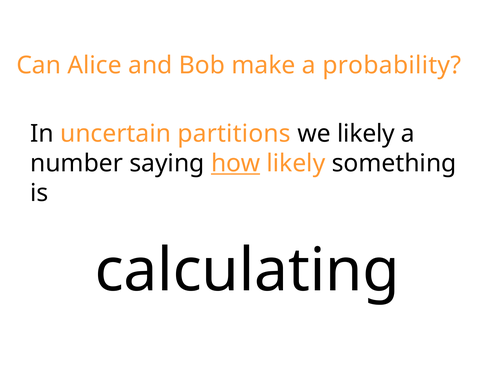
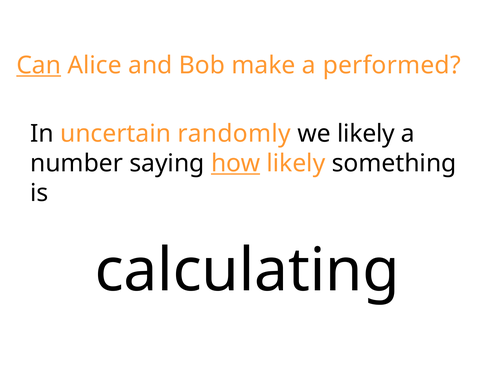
Can underline: none -> present
probability: probability -> performed
partitions: partitions -> randomly
